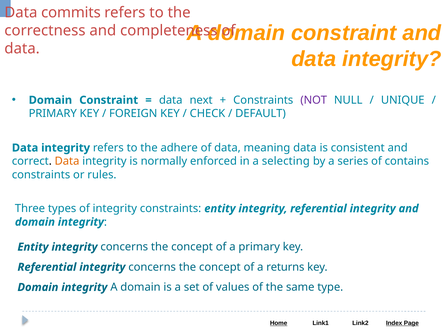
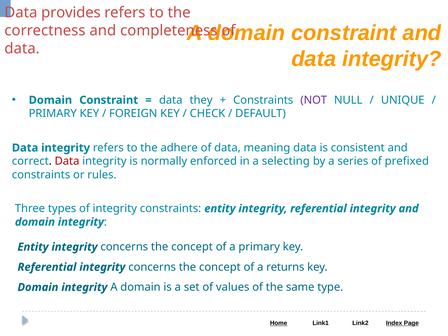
commits: commits -> provides
next: next -> they
Data at (67, 161) colour: orange -> red
contains: contains -> prefixed
